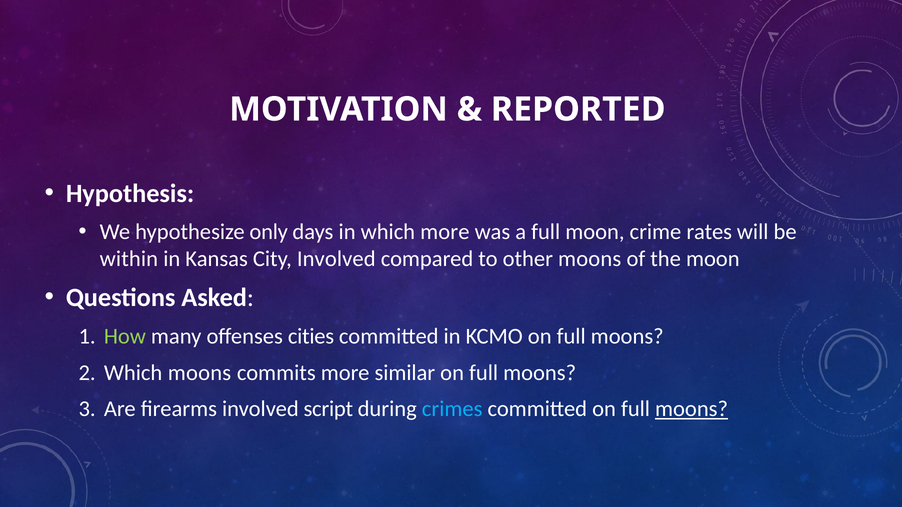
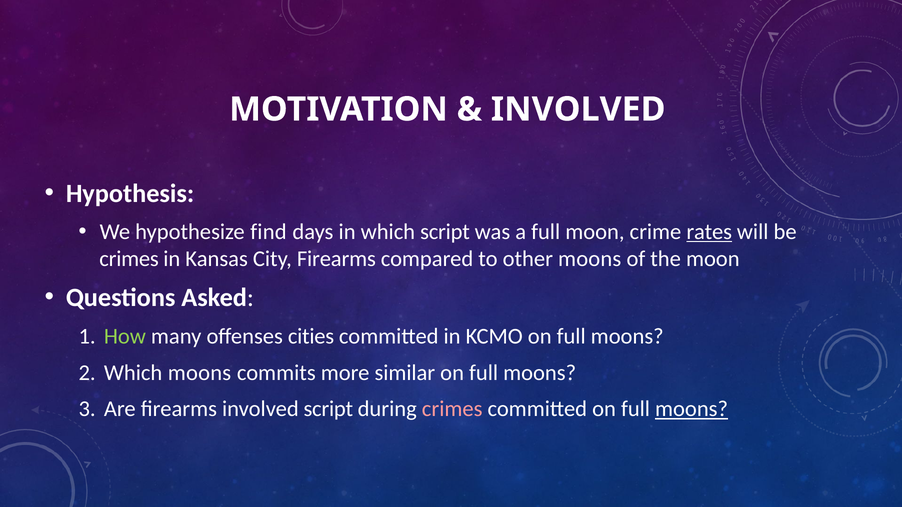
REPORTED at (578, 109): REPORTED -> INVOLVED
only: only -> find
which more: more -> script
rates underline: none -> present
within at (129, 259): within -> crimes
City Involved: Involved -> Firearms
crimes at (452, 409) colour: light blue -> pink
